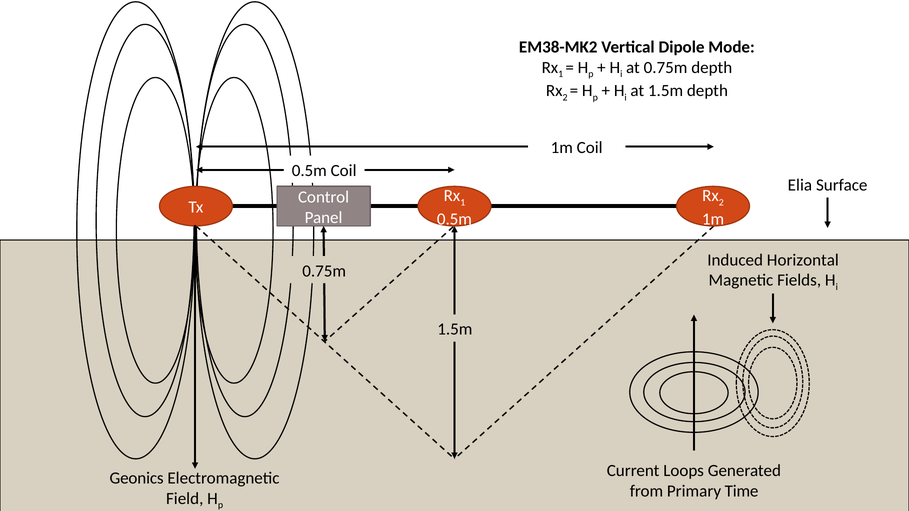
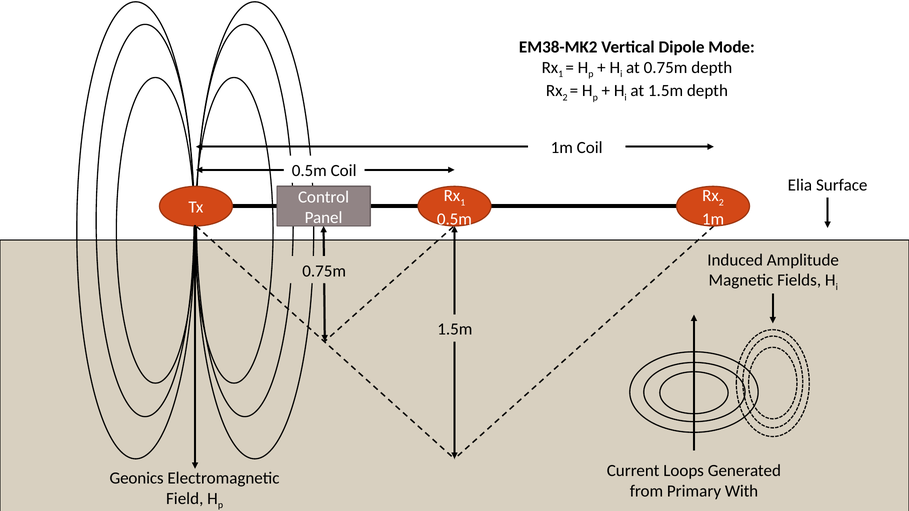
Horizontal: Horizontal -> Amplitude
Time: Time -> With
